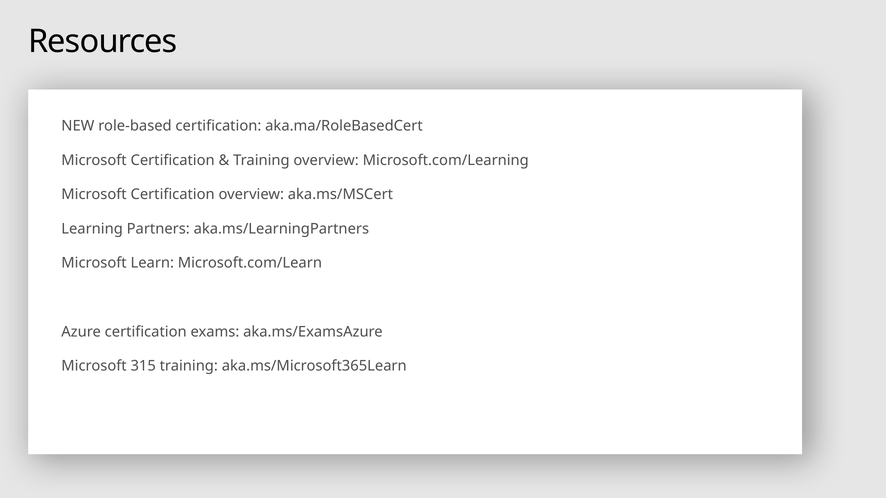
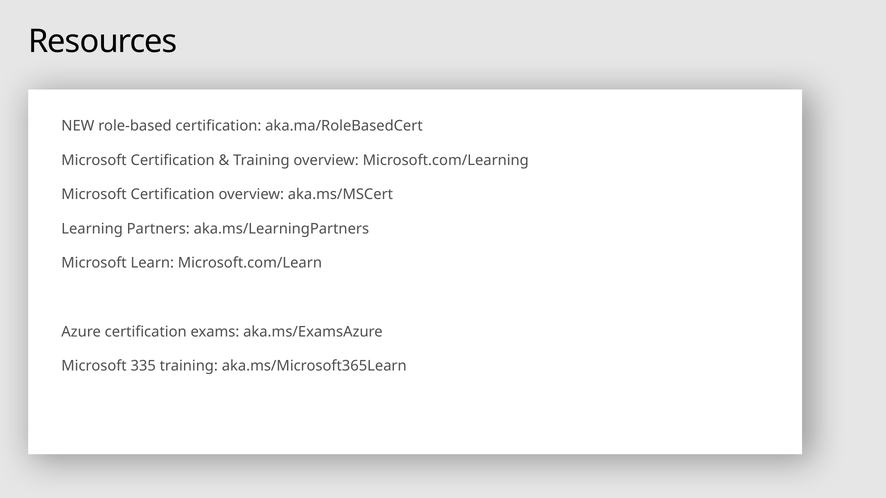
315: 315 -> 335
